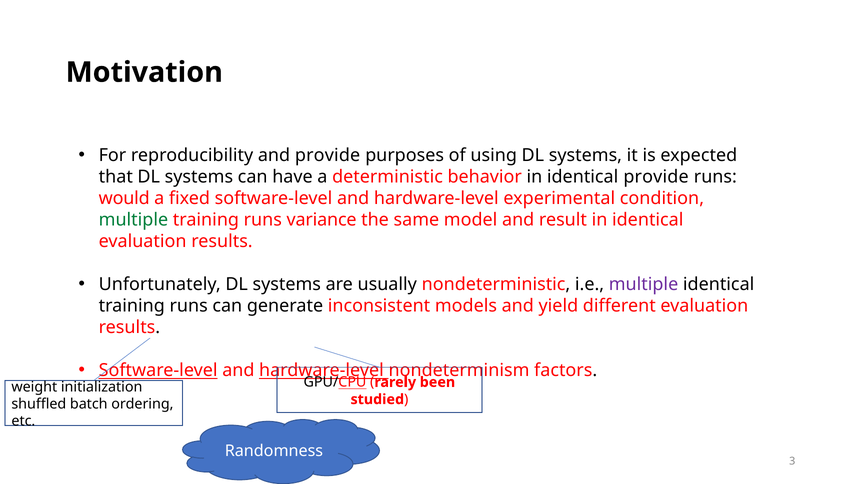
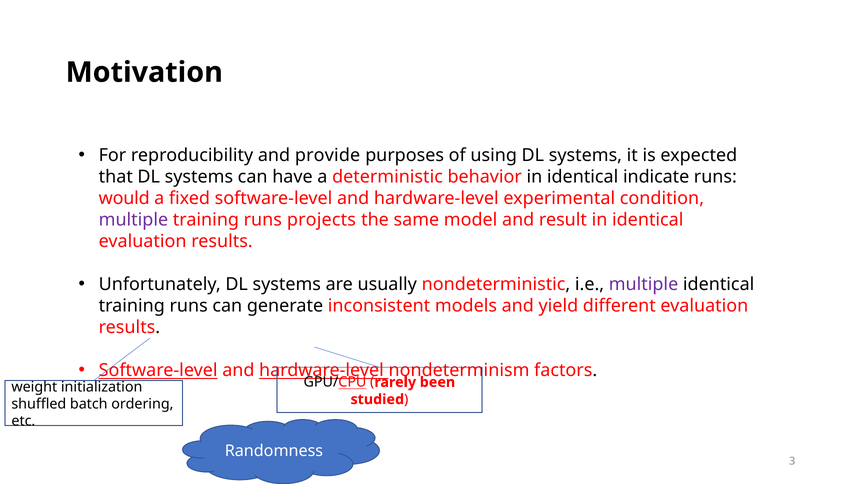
identical provide: provide -> indicate
multiple at (133, 220) colour: green -> purple
variance: variance -> projects
